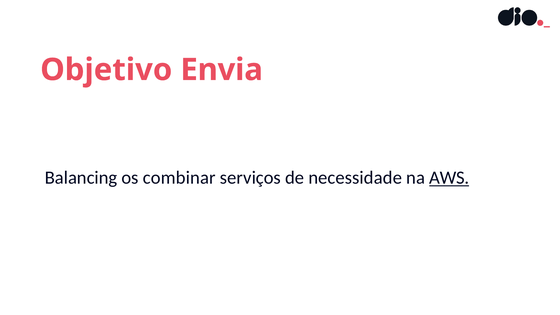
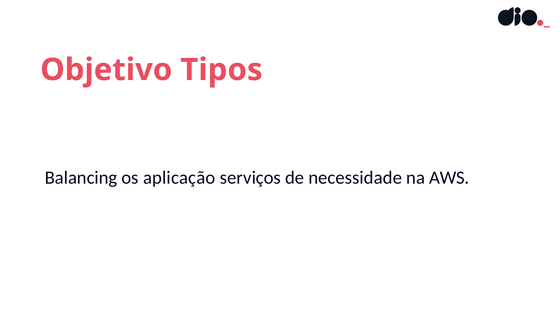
Envia: Envia -> Tipos
combinar: combinar -> aplicação
AWS underline: present -> none
